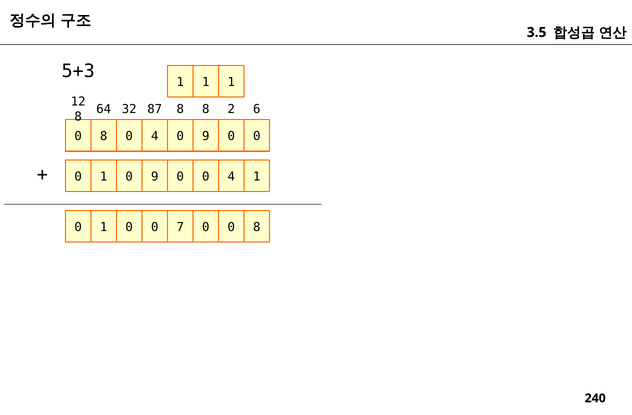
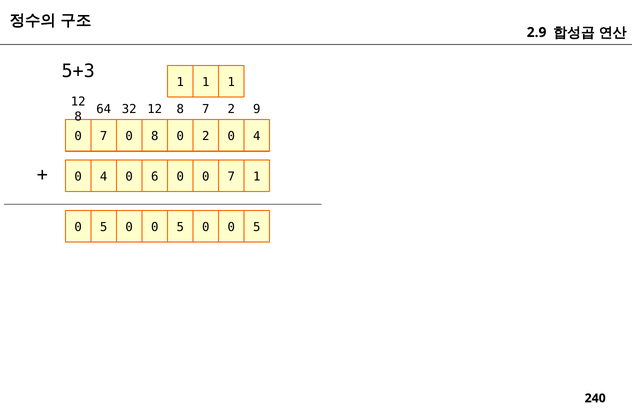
3.5: 3.5 -> 2.9
32 87: 87 -> 12
8 8: 8 -> 7
6: 6 -> 9
8 at (104, 136): 8 -> 7
4 at (155, 136): 4 -> 8
9 at (206, 136): 9 -> 2
0 at (257, 136): 0 -> 4
1 at (104, 177): 1 -> 4
9 at (155, 177): 9 -> 6
0 0 4: 4 -> 7
1 at (104, 227): 1 -> 5
7 at (180, 227): 7 -> 5
8 at (257, 227): 8 -> 5
